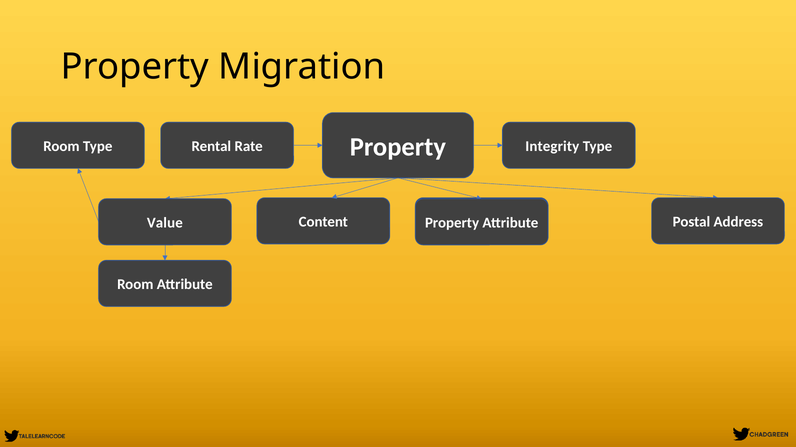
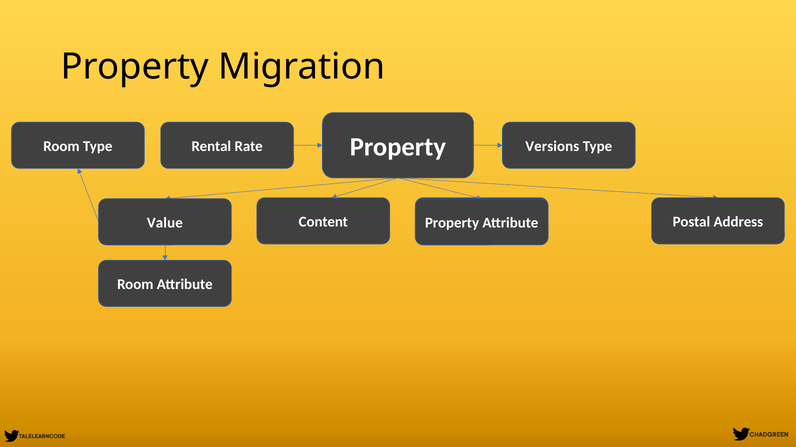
Integrity: Integrity -> Versions
